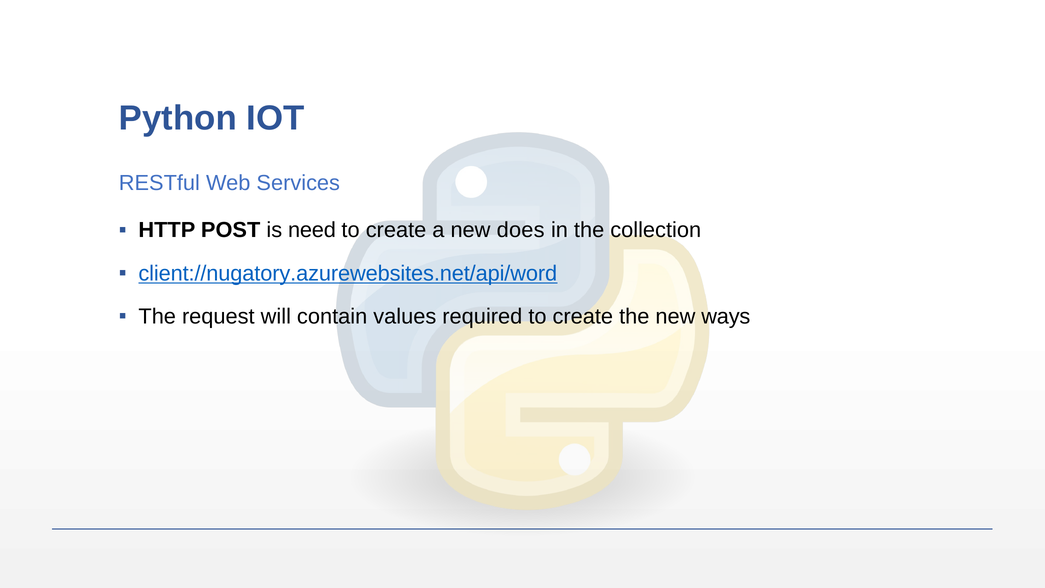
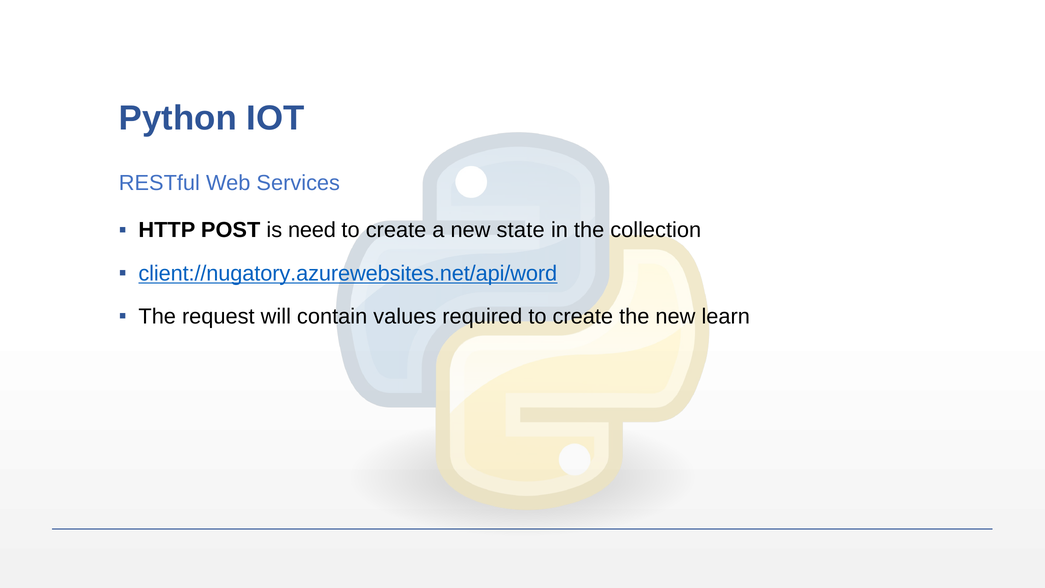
does: does -> state
ways: ways -> learn
